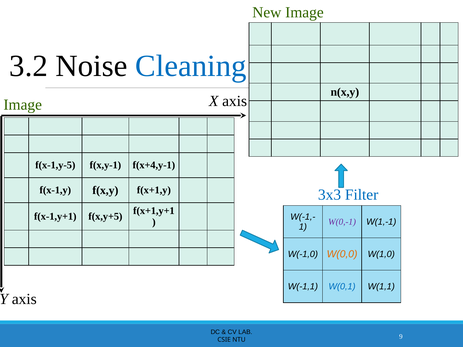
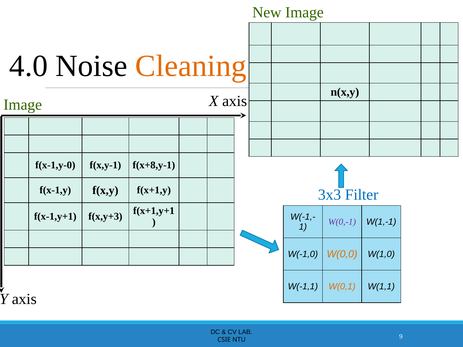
3.2: 3.2 -> 4.0
Cleaning colour: blue -> orange
f(x-1,y-5: f(x-1,y-5 -> f(x-1,y-0
f(x+4,y-1: f(x+4,y-1 -> f(x+8,y-1
f(x,y+5: f(x,y+5 -> f(x,y+3
W(0,1 colour: blue -> orange
